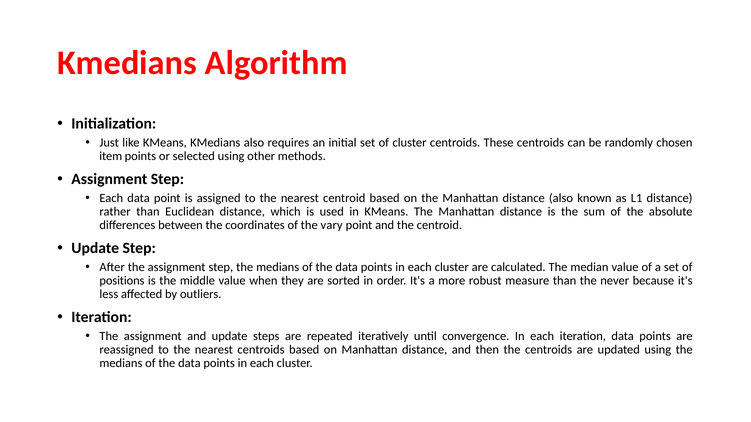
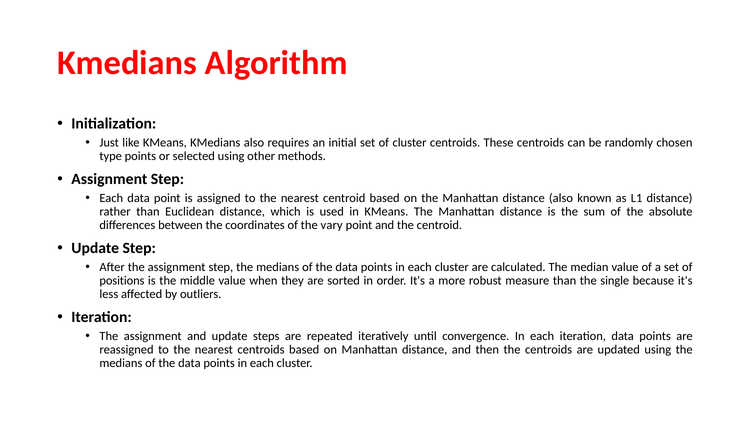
item: item -> type
never: never -> single
